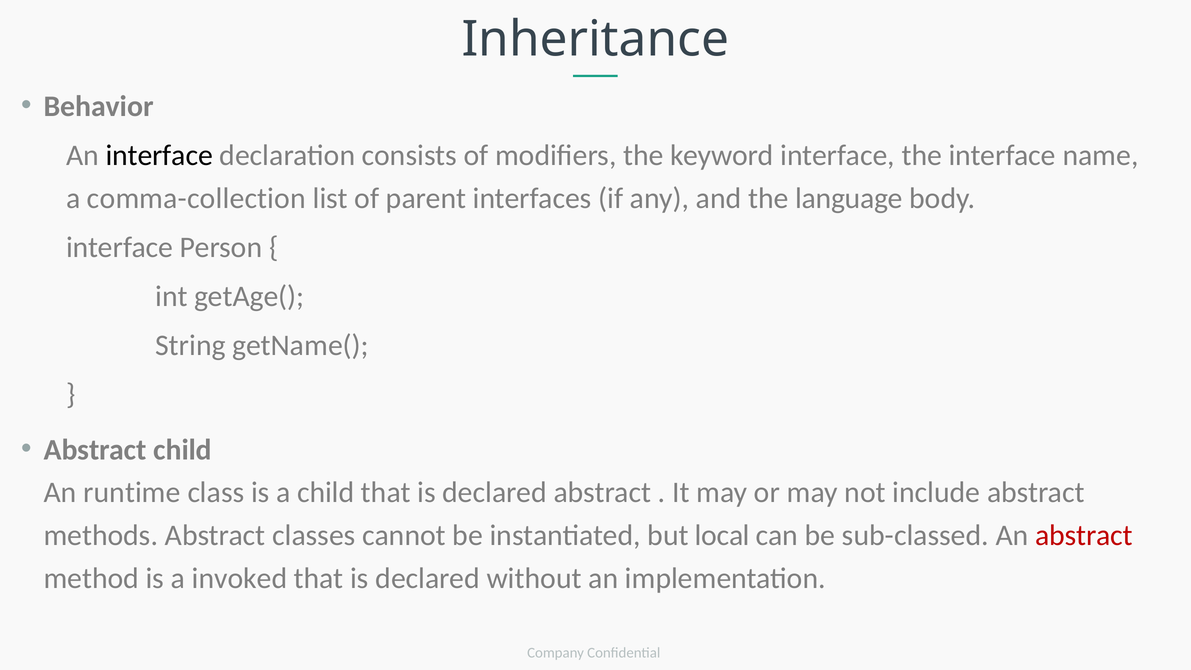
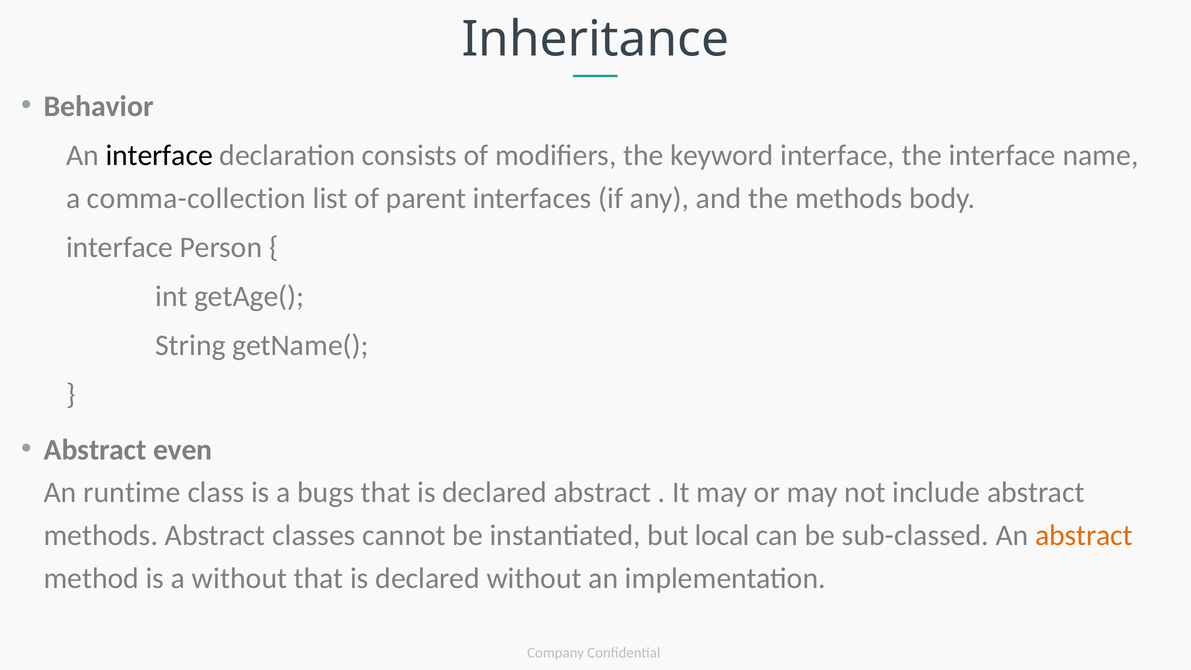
the language: language -> methods
Abstract child: child -> even
a child: child -> bugs
abstract at (1084, 535) colour: red -> orange
a invoked: invoked -> without
